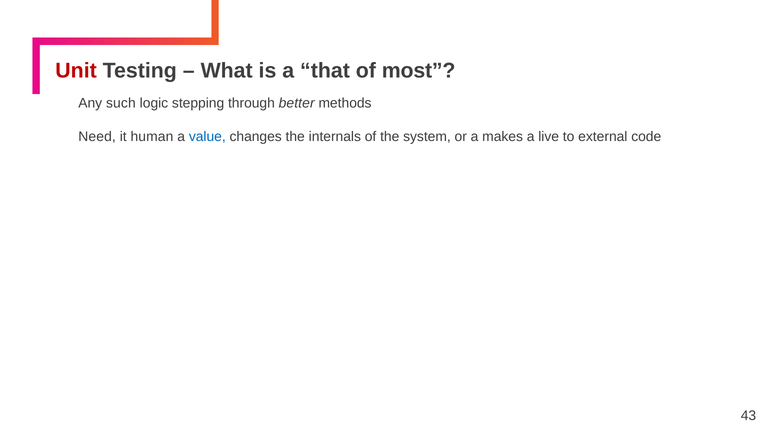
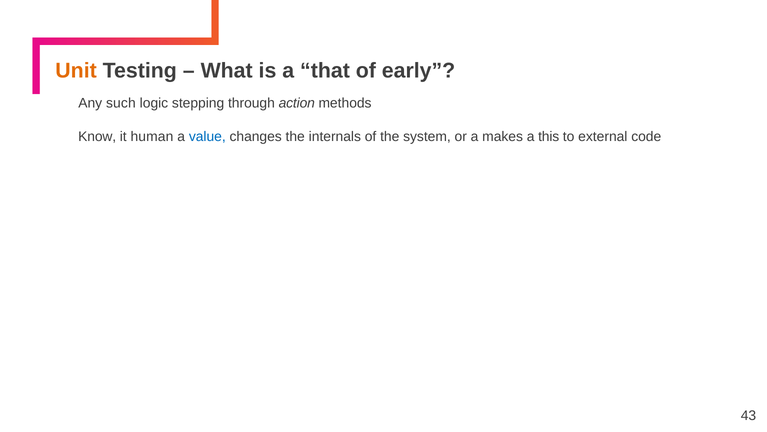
Unit colour: red -> orange
most: most -> early
better: better -> action
Need: Need -> Know
live: live -> this
